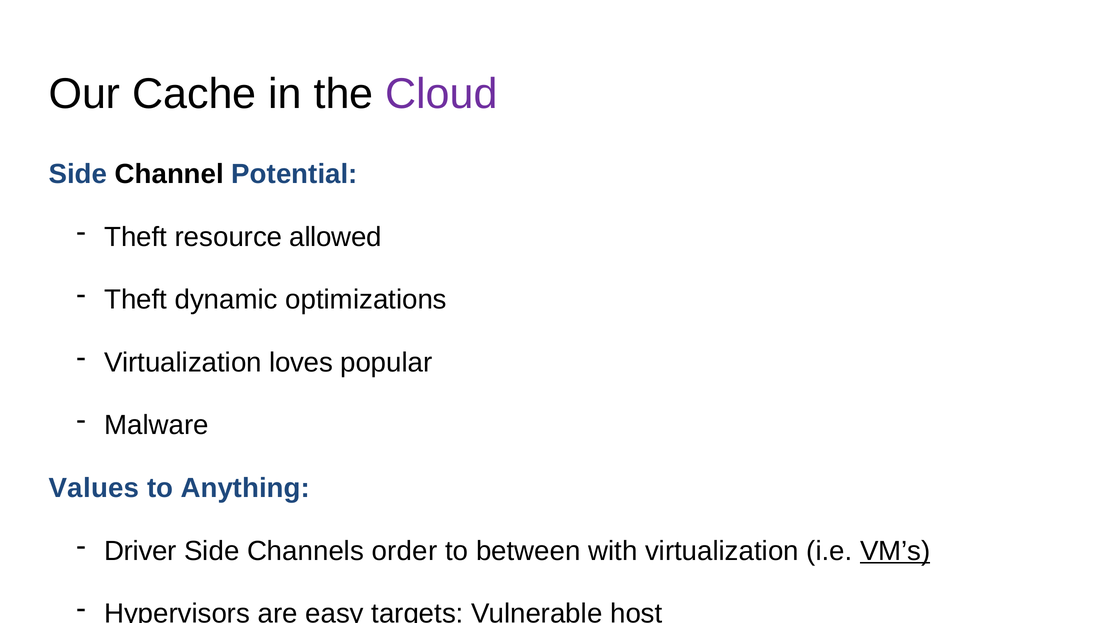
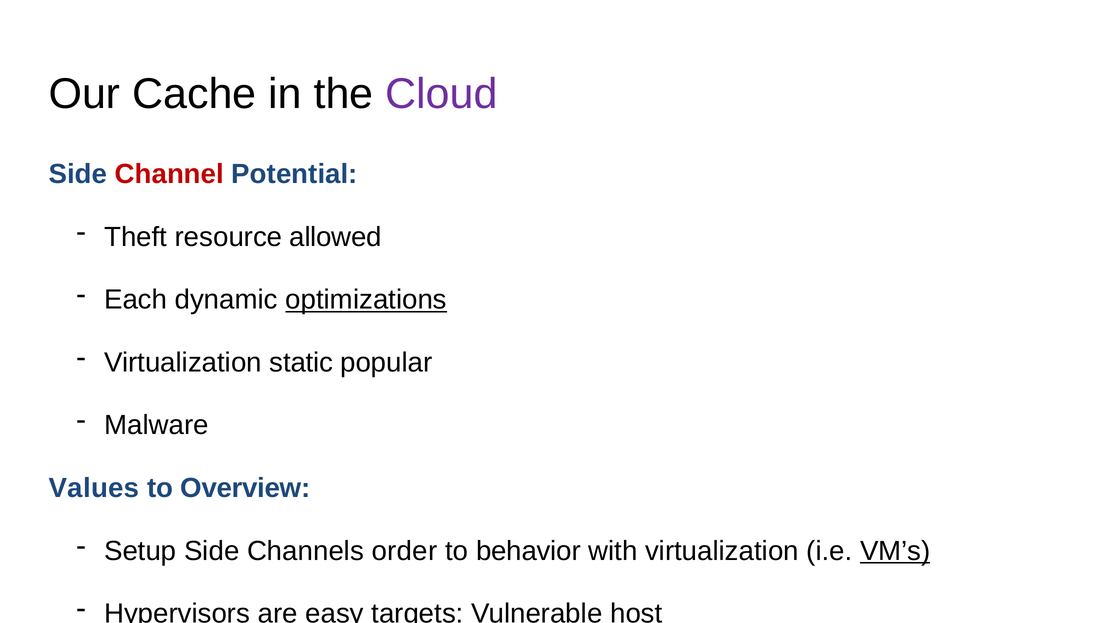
Channel colour: black -> red
Theft at (136, 300): Theft -> Each
optimizations underline: none -> present
loves: loves -> static
Anything: Anything -> Overview
Driver at (140, 551): Driver -> Setup
between: between -> behavior
